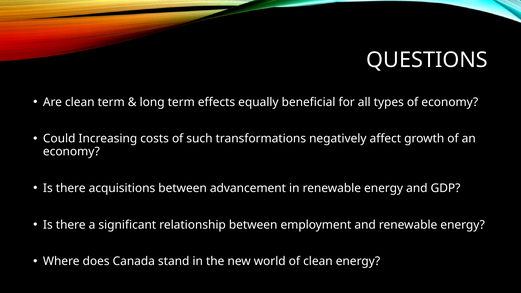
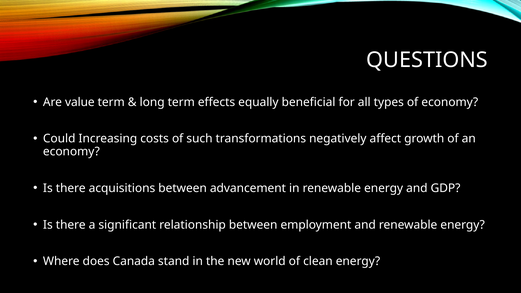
Are clean: clean -> value
